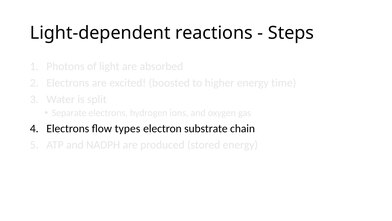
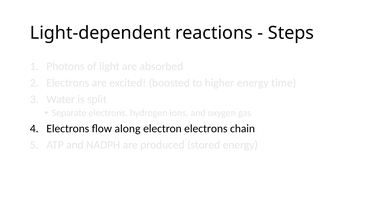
types: types -> along
electron substrate: substrate -> electrons
